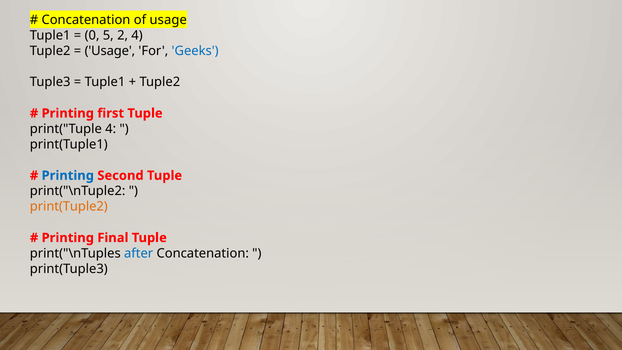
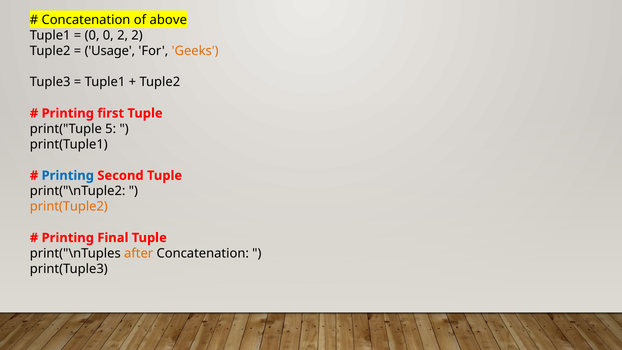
of usage: usage -> above
0 5: 5 -> 0
2 4: 4 -> 2
Geeks colour: blue -> orange
print("Tuple 4: 4 -> 5
after colour: blue -> orange
